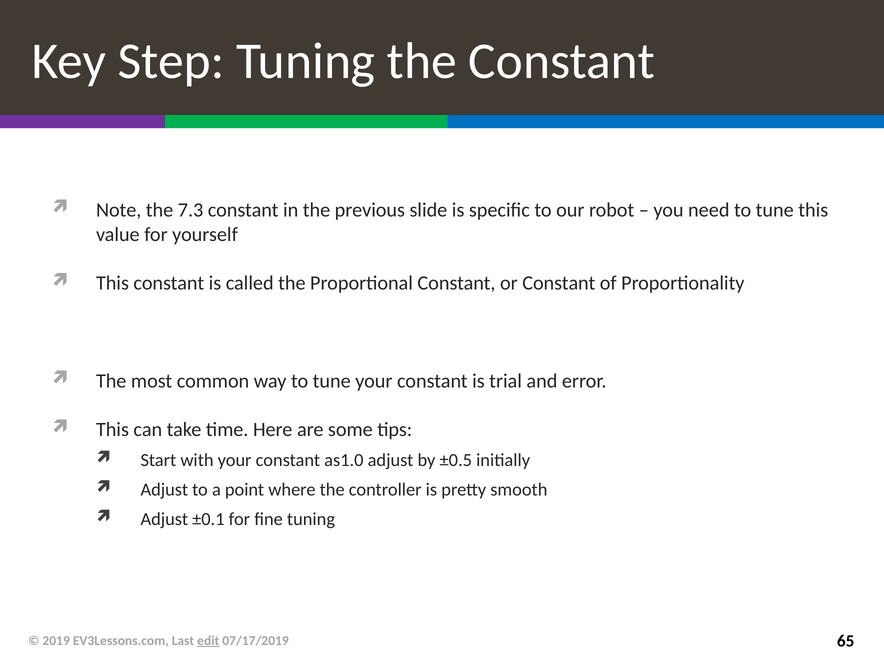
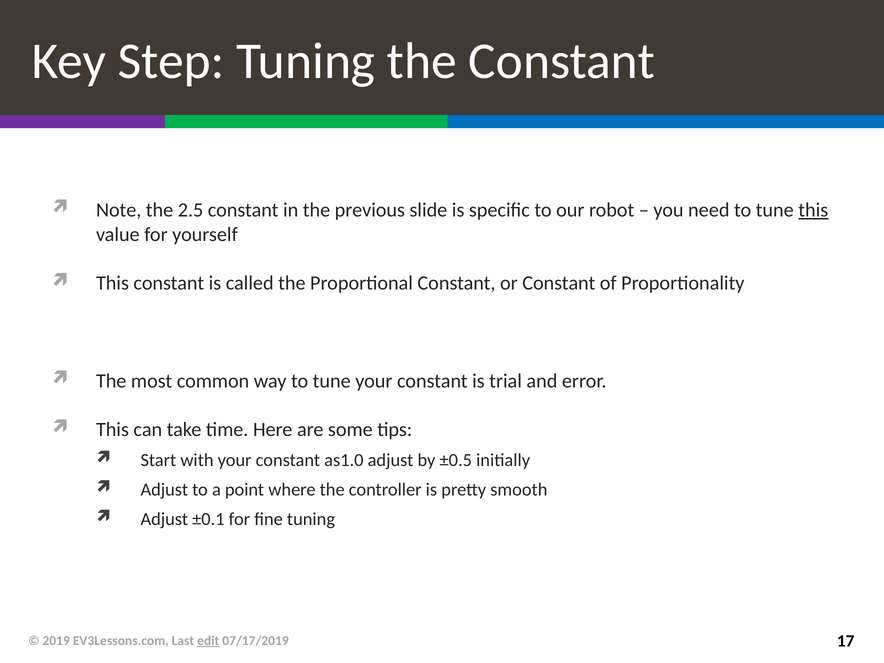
7.3: 7.3 -> 2.5
this at (813, 210) underline: none -> present
65: 65 -> 17
